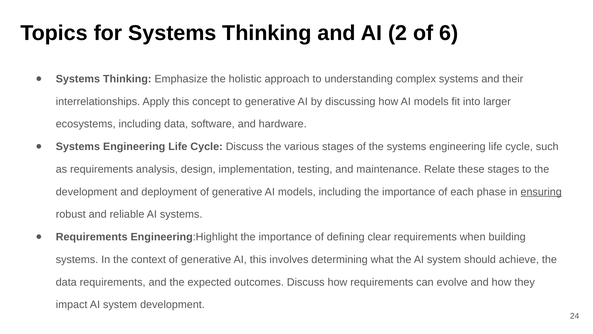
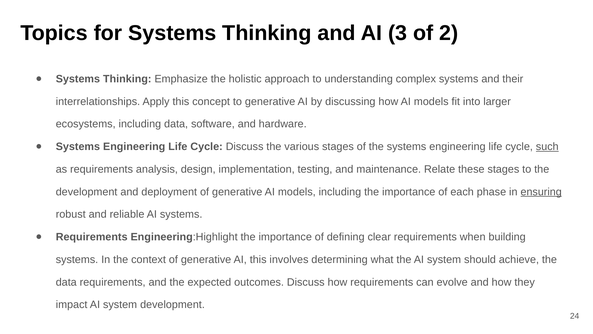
2: 2 -> 3
6: 6 -> 2
such underline: none -> present
